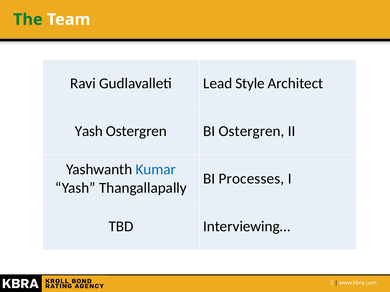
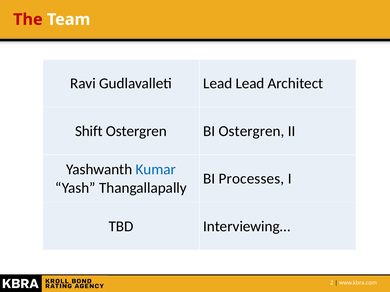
The colour: green -> red
Lead Style: Style -> Lead
Yash at (89, 131): Yash -> Shift
